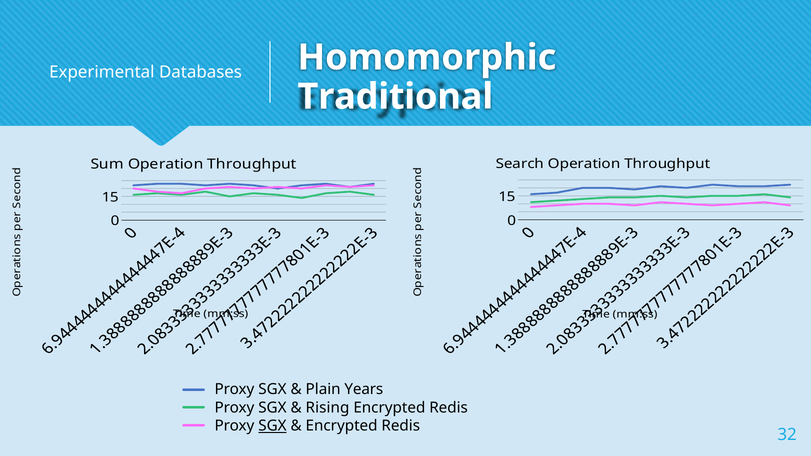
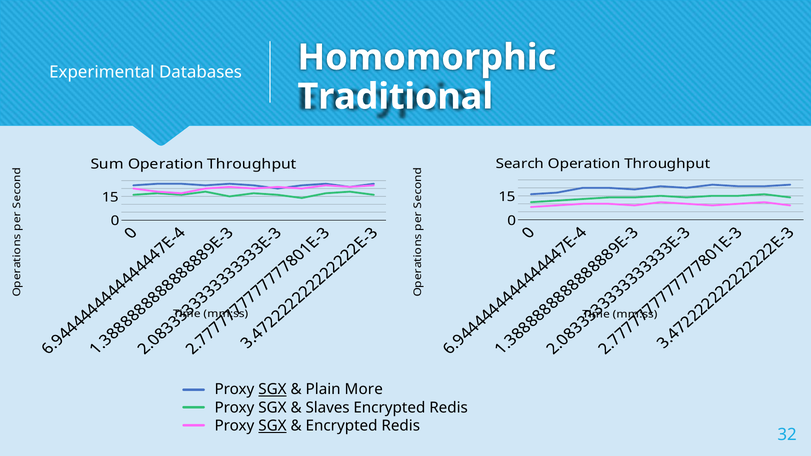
SGX at (272, 390) underline: none -> present
Years: Years -> More
Rising: Rising -> Slaves
